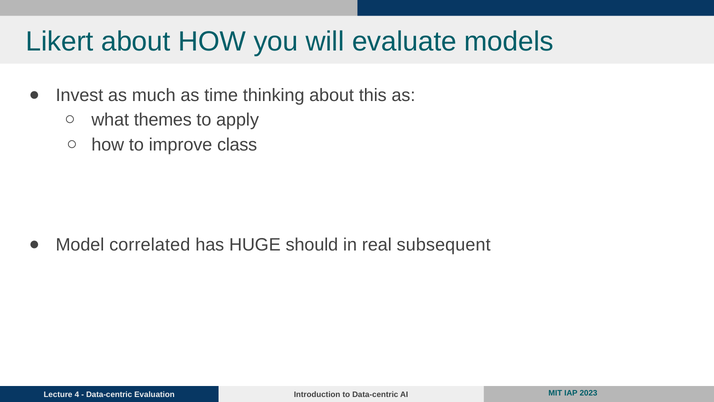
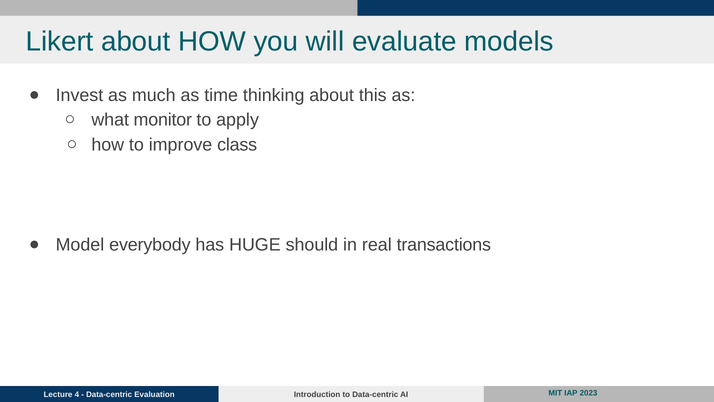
themes: themes -> monitor
correlated: correlated -> everybody
subsequent: subsequent -> transactions
